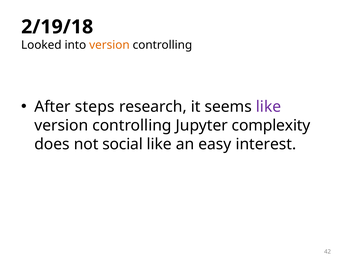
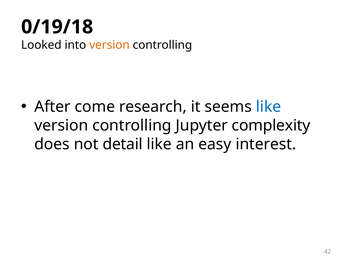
2/19/18: 2/19/18 -> 0/19/18
steps: steps -> come
like at (269, 107) colour: purple -> blue
social: social -> detail
